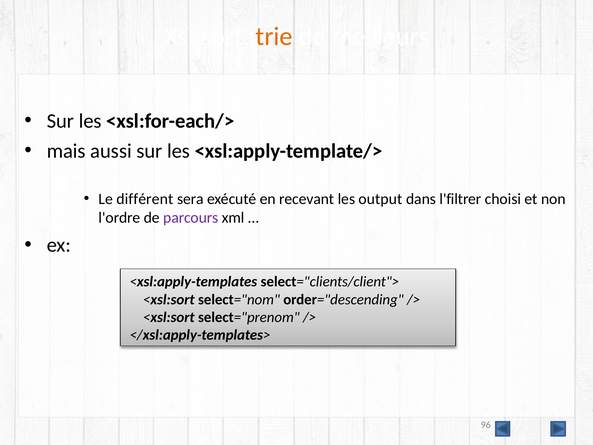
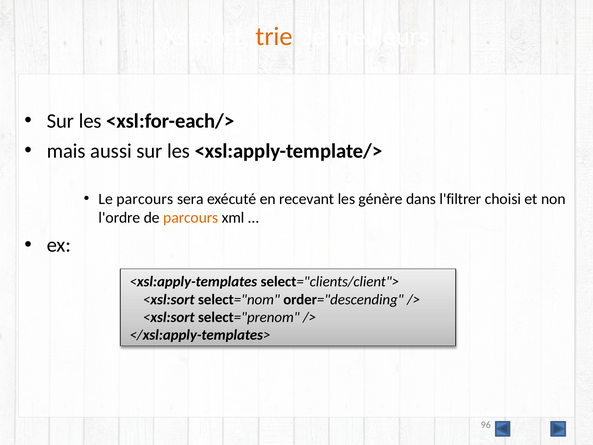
Le différent: différent -> parcours
output: output -> génère
parcours at (191, 218) colour: purple -> orange
